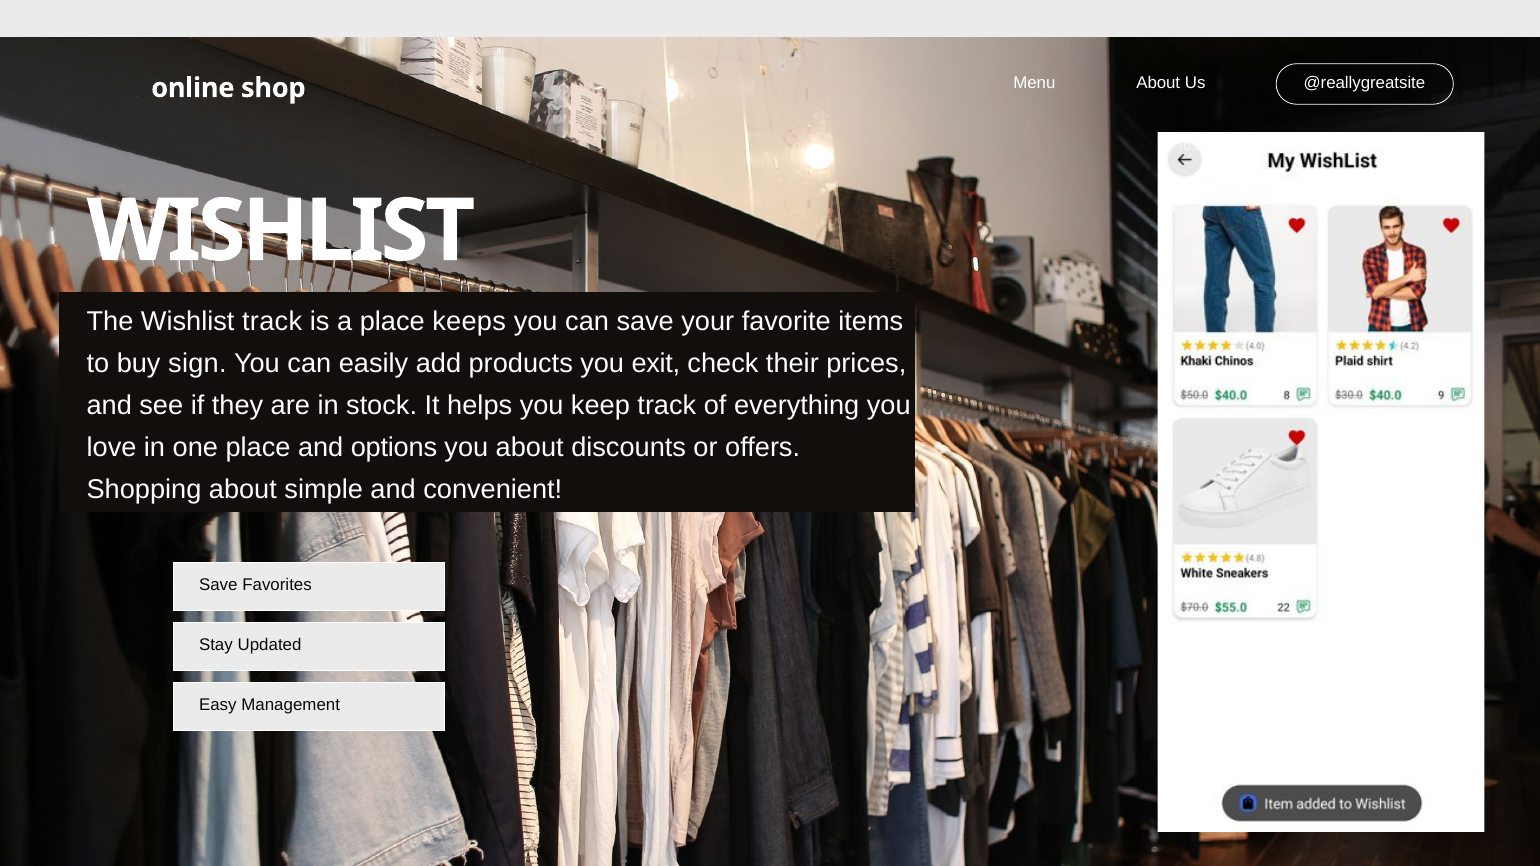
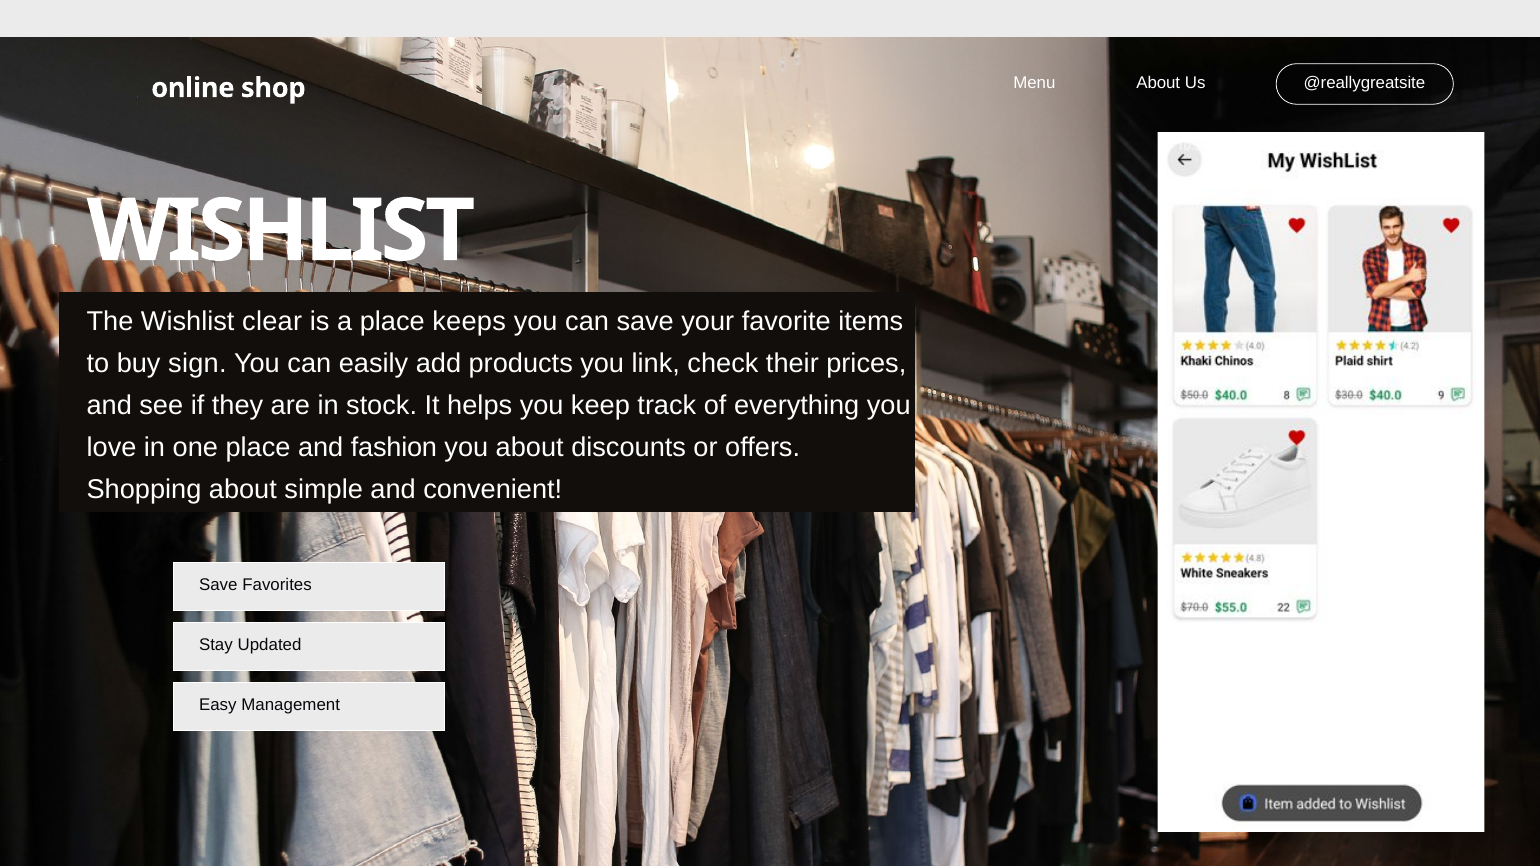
Wishlist track: track -> clear
exit: exit -> link
options: options -> fashion
